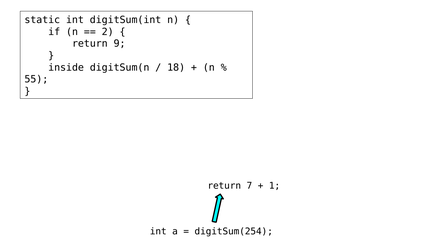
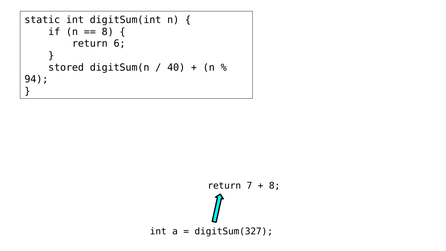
2 at (108, 32): 2 -> 8
9: 9 -> 6
inside: inside -> stored
18: 18 -> 40
55: 55 -> 94
1 at (275, 186): 1 -> 8
digitSum(254: digitSum(254 -> digitSum(327
